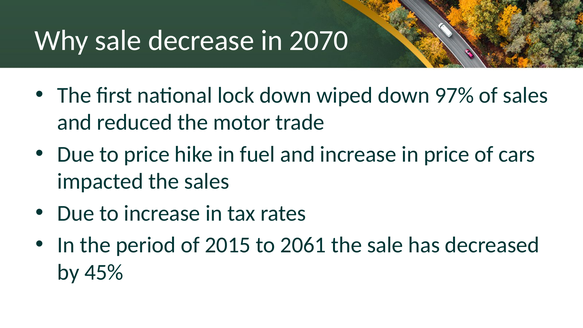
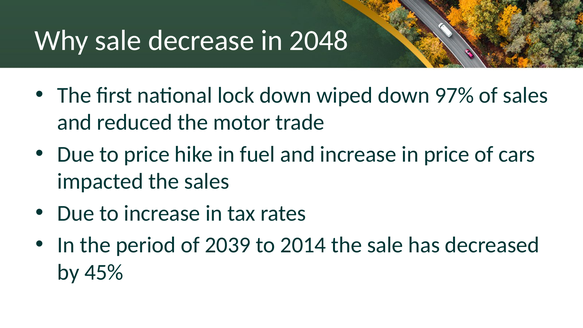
2070: 2070 -> 2048
2015: 2015 -> 2039
2061: 2061 -> 2014
